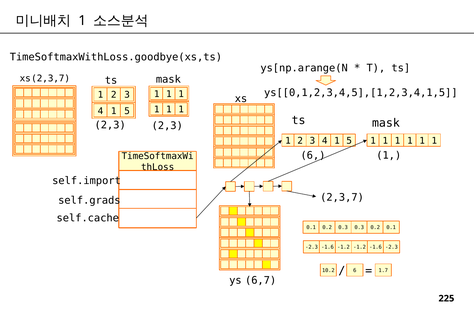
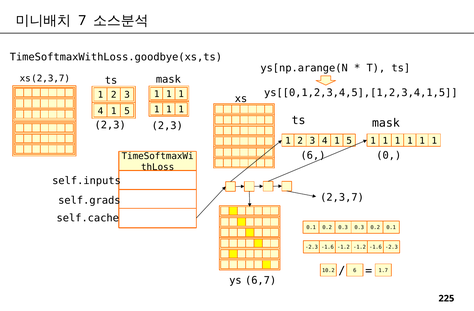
1 at (82, 21): 1 -> 7
6 1: 1 -> 0
self.import: self.import -> self.inputs
